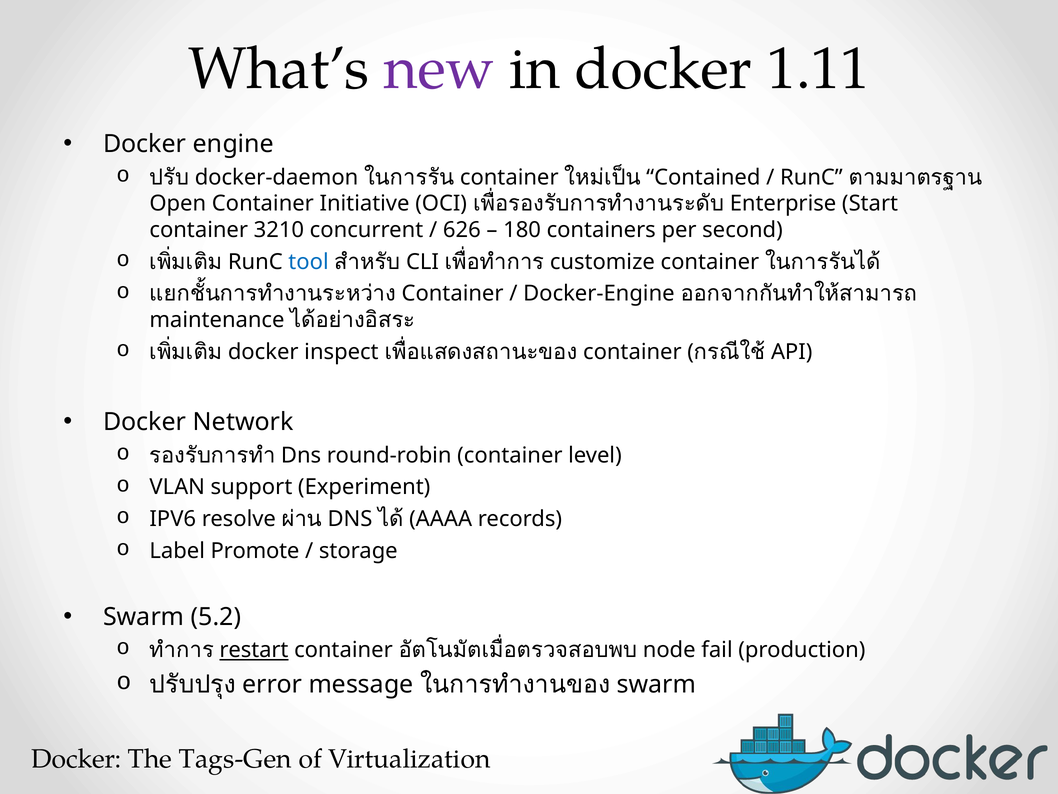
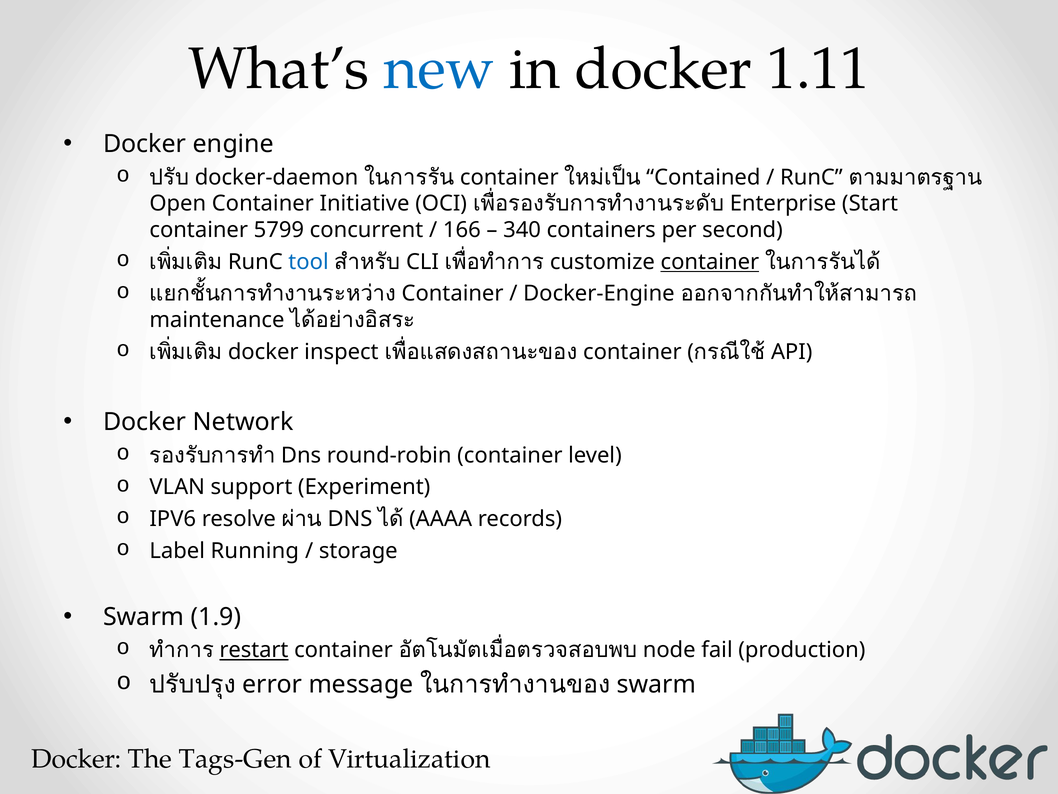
new colour: purple -> blue
3210: 3210 -> 5799
626: 626 -> 166
180: 180 -> 340
container at (710, 262) underline: none -> present
Promote: Promote -> Running
5.2: 5.2 -> 1.9
